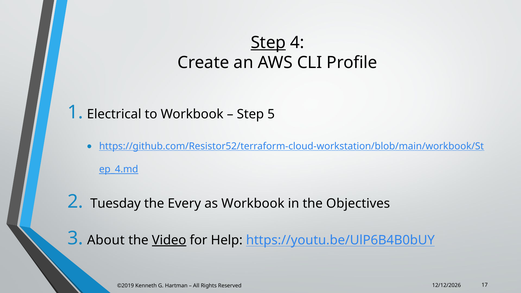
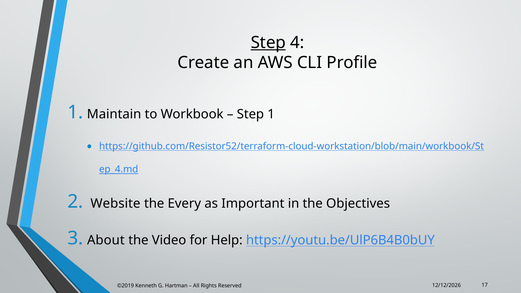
Electrical: Electrical -> Maintain
Step 5: 5 -> 1
Tuesday: Tuesday -> Website
as Workbook: Workbook -> Important
Video underline: present -> none
